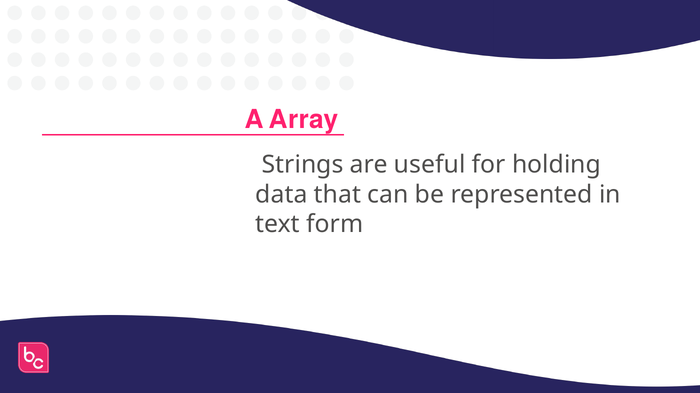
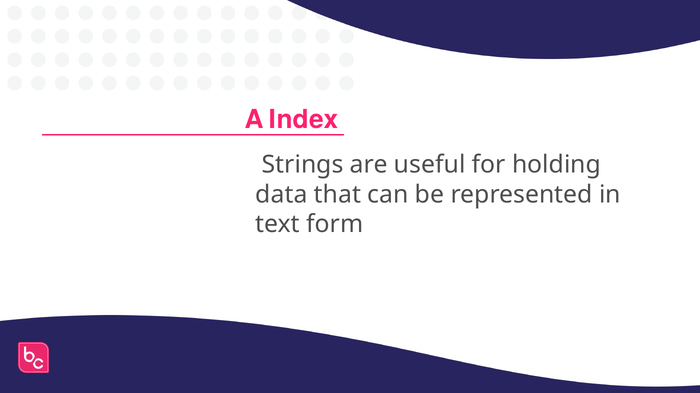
Array: Array -> Index
